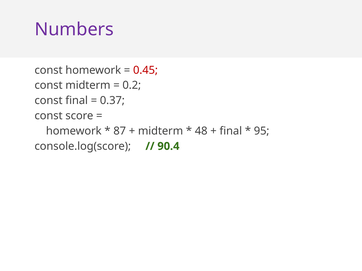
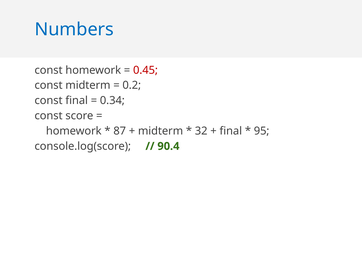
Numbers colour: purple -> blue
0.37: 0.37 -> 0.34
48: 48 -> 32
